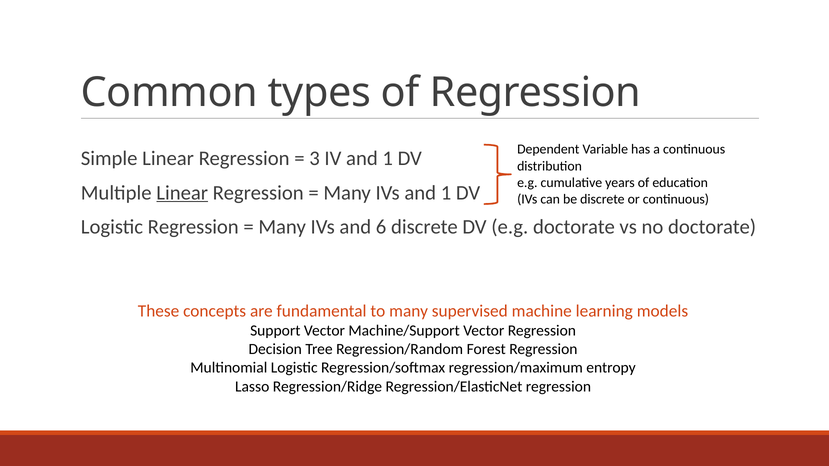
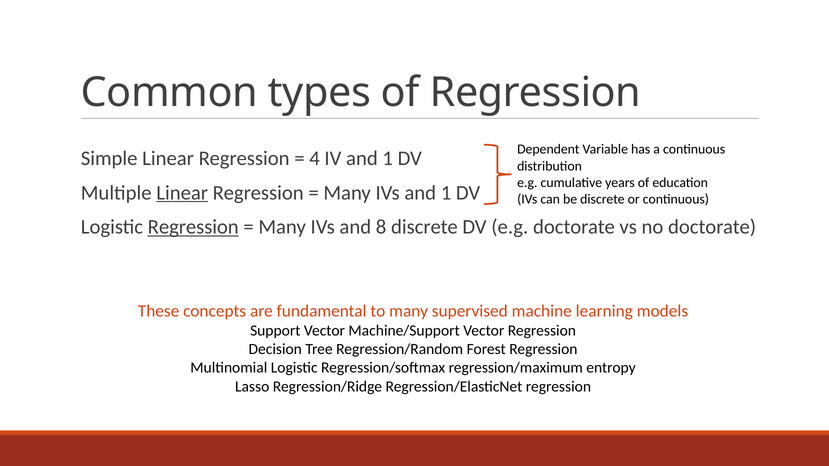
3: 3 -> 4
Regression at (193, 227) underline: none -> present
6: 6 -> 8
